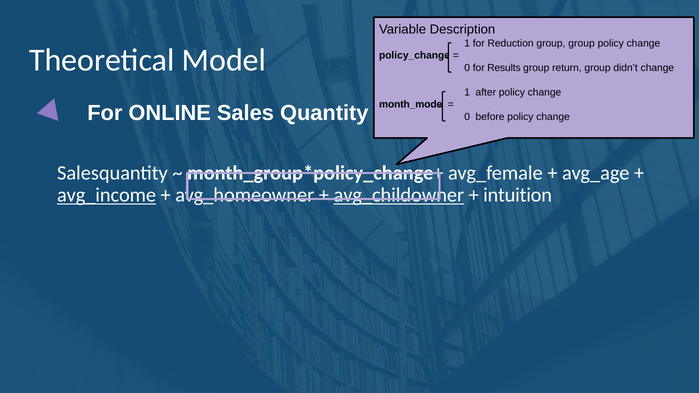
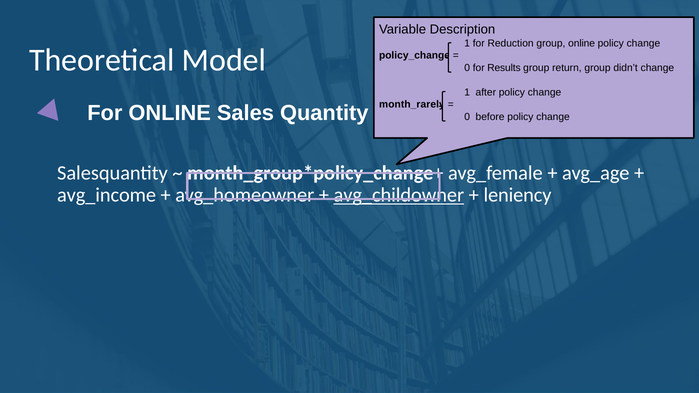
group group: group -> online
month_model: month_model -> month_rarely
avg_income underline: present -> none
intuition: intuition -> leniency
